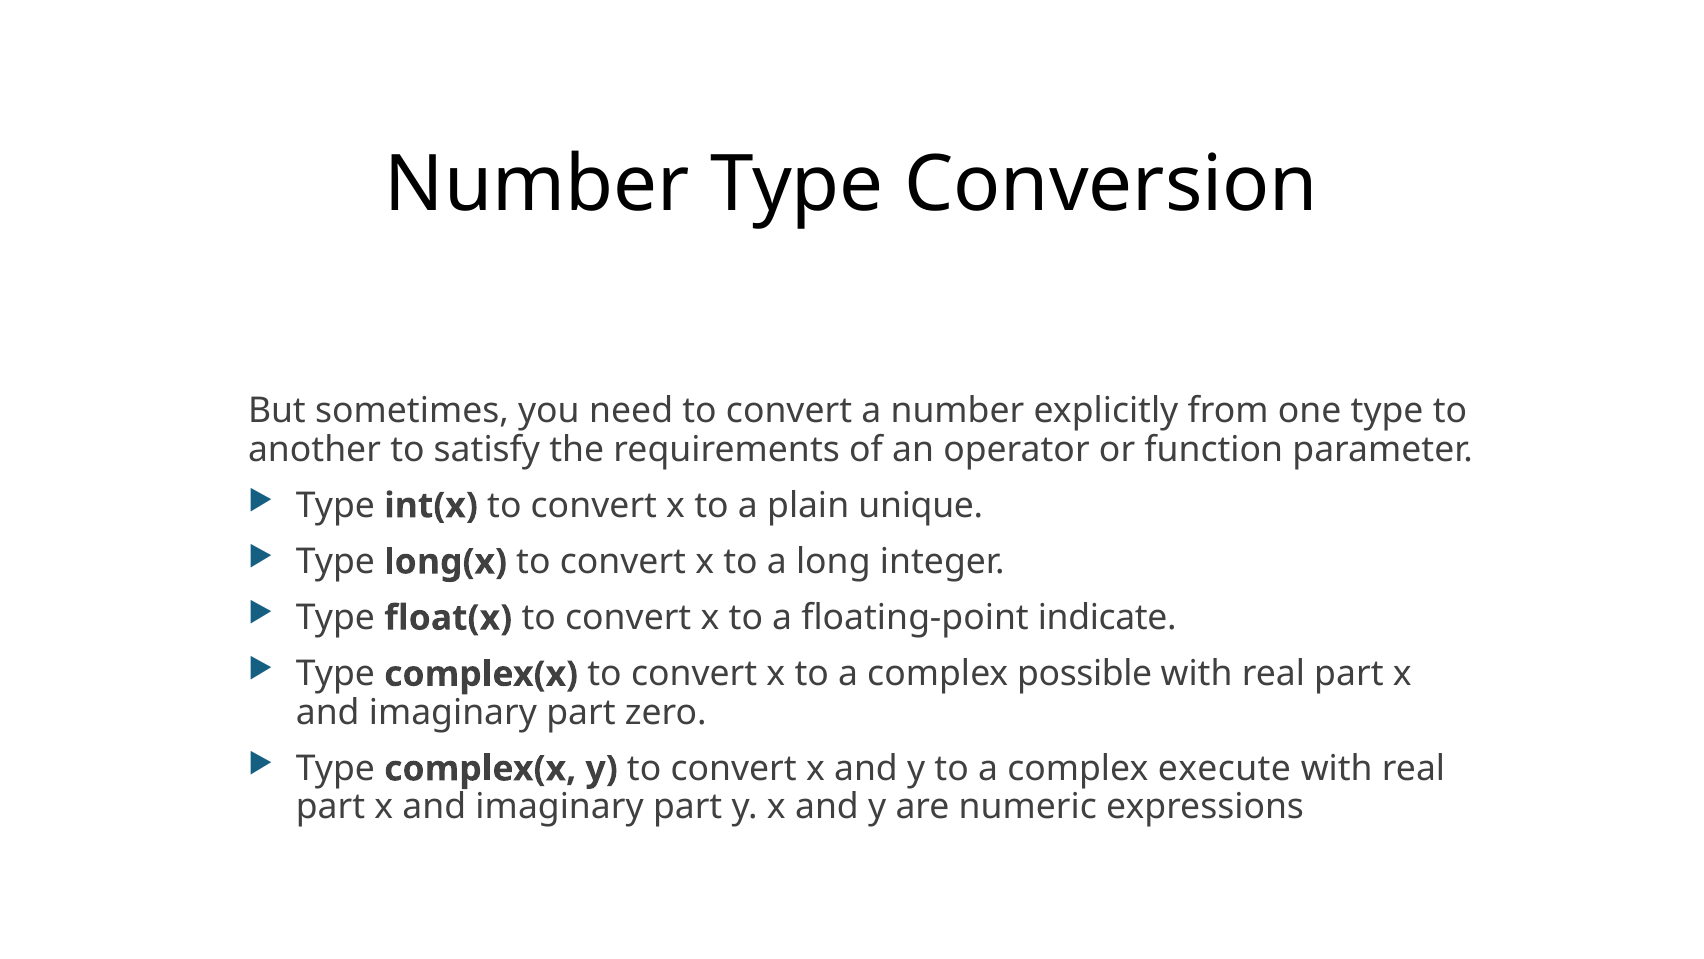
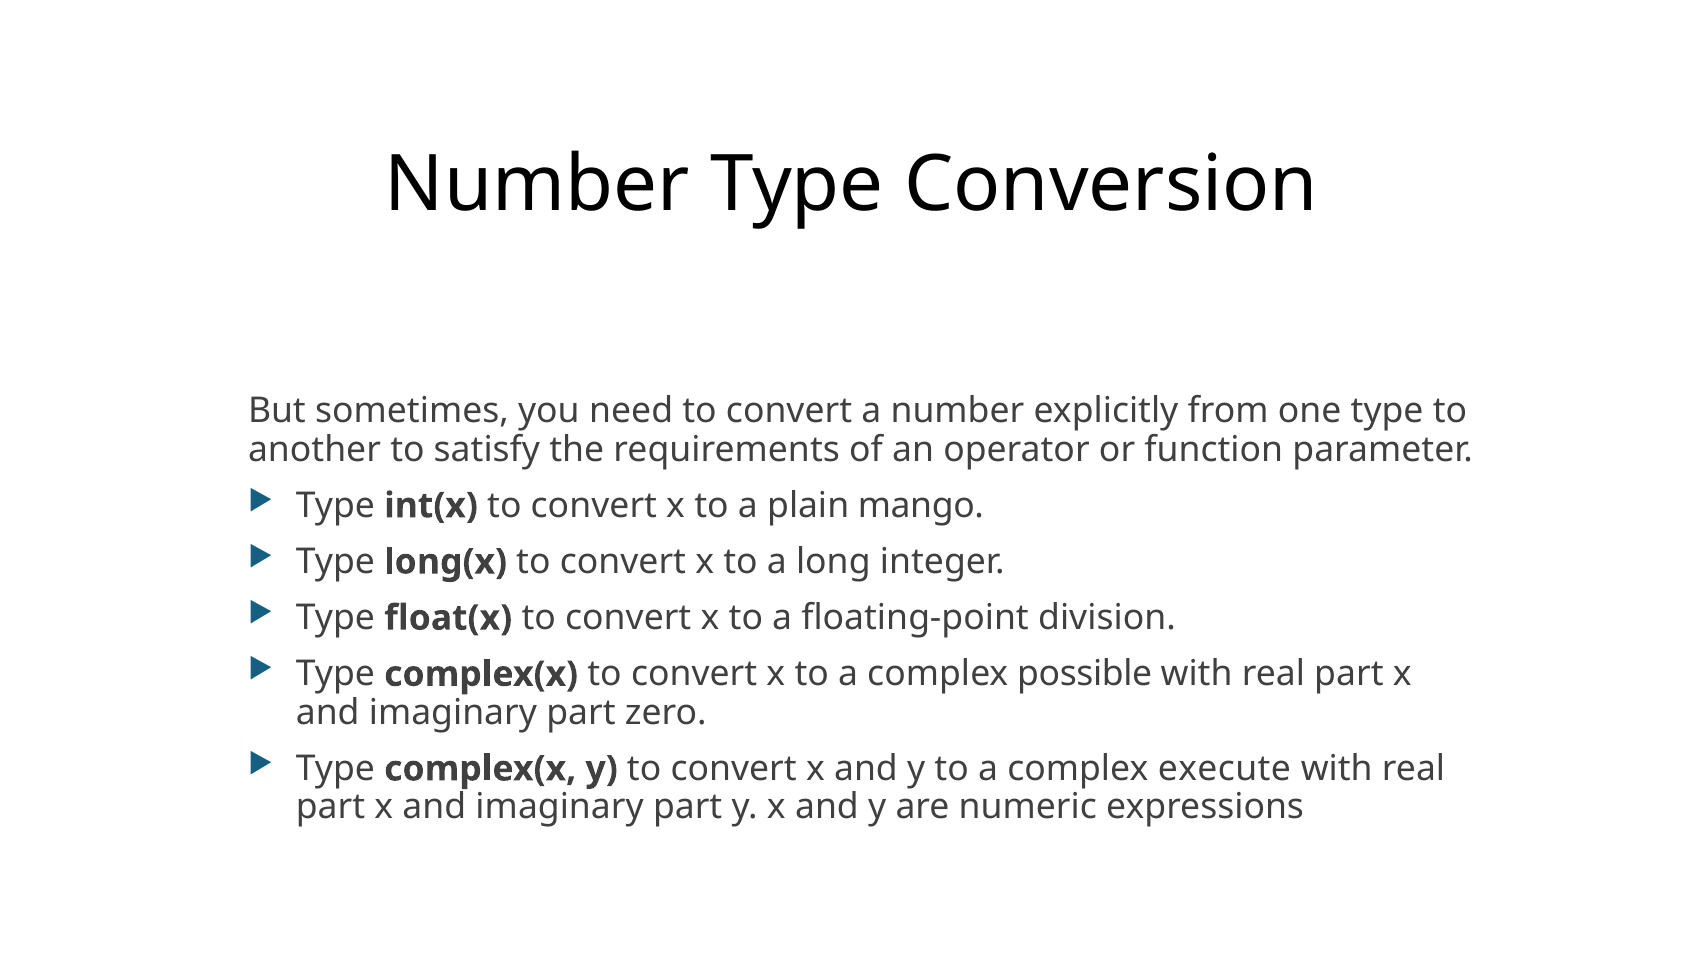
unique: unique -> mango
indicate: indicate -> division
